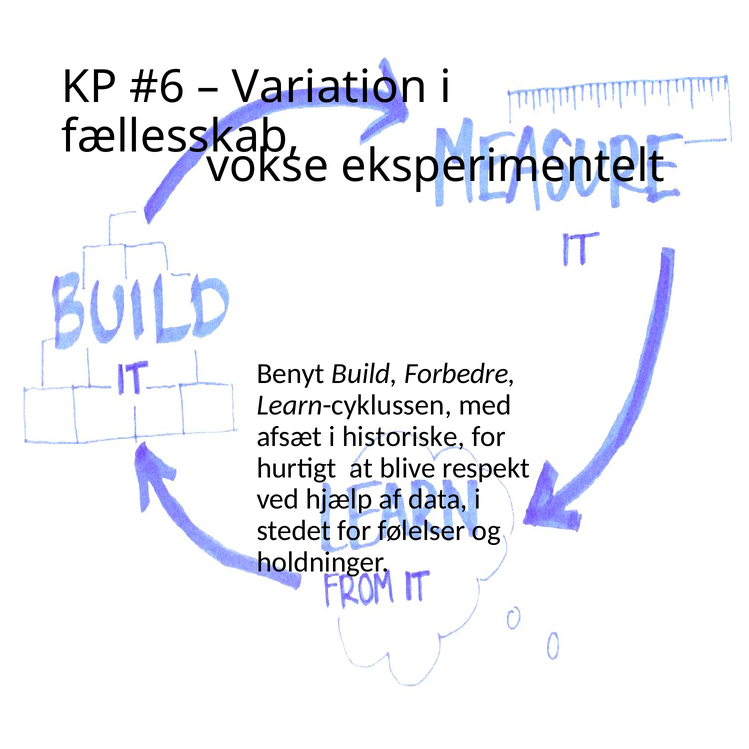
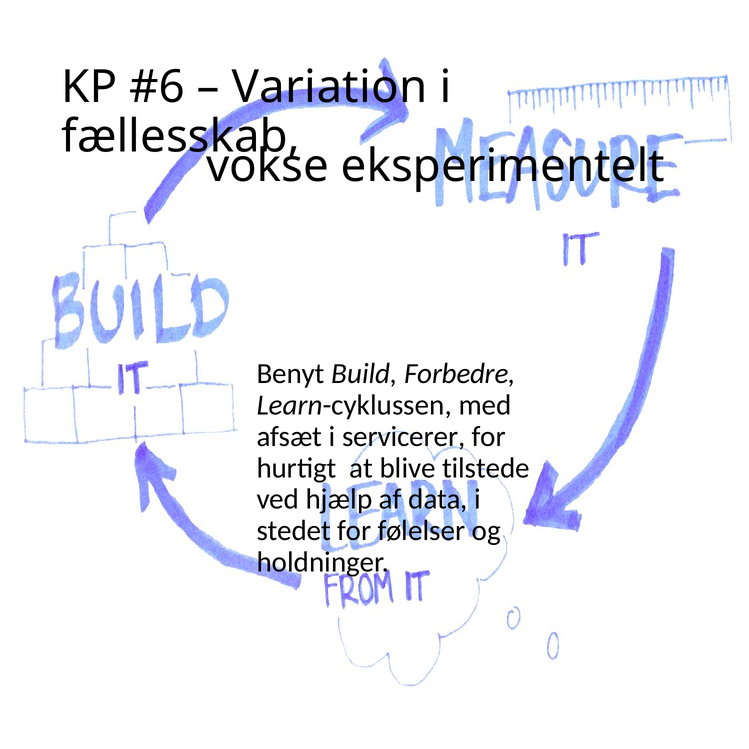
historiske: historiske -> servicerer
respekt: respekt -> tilstede
